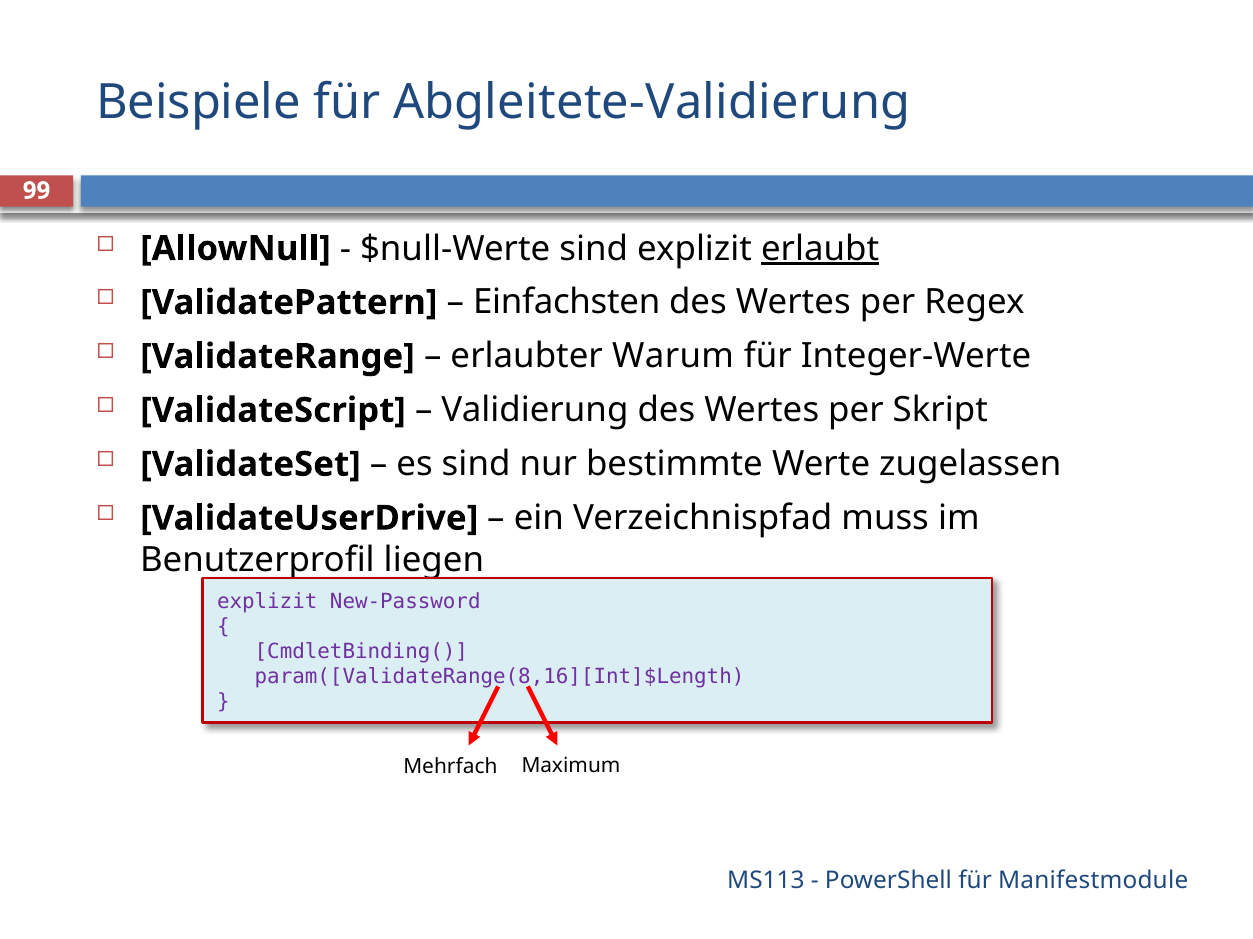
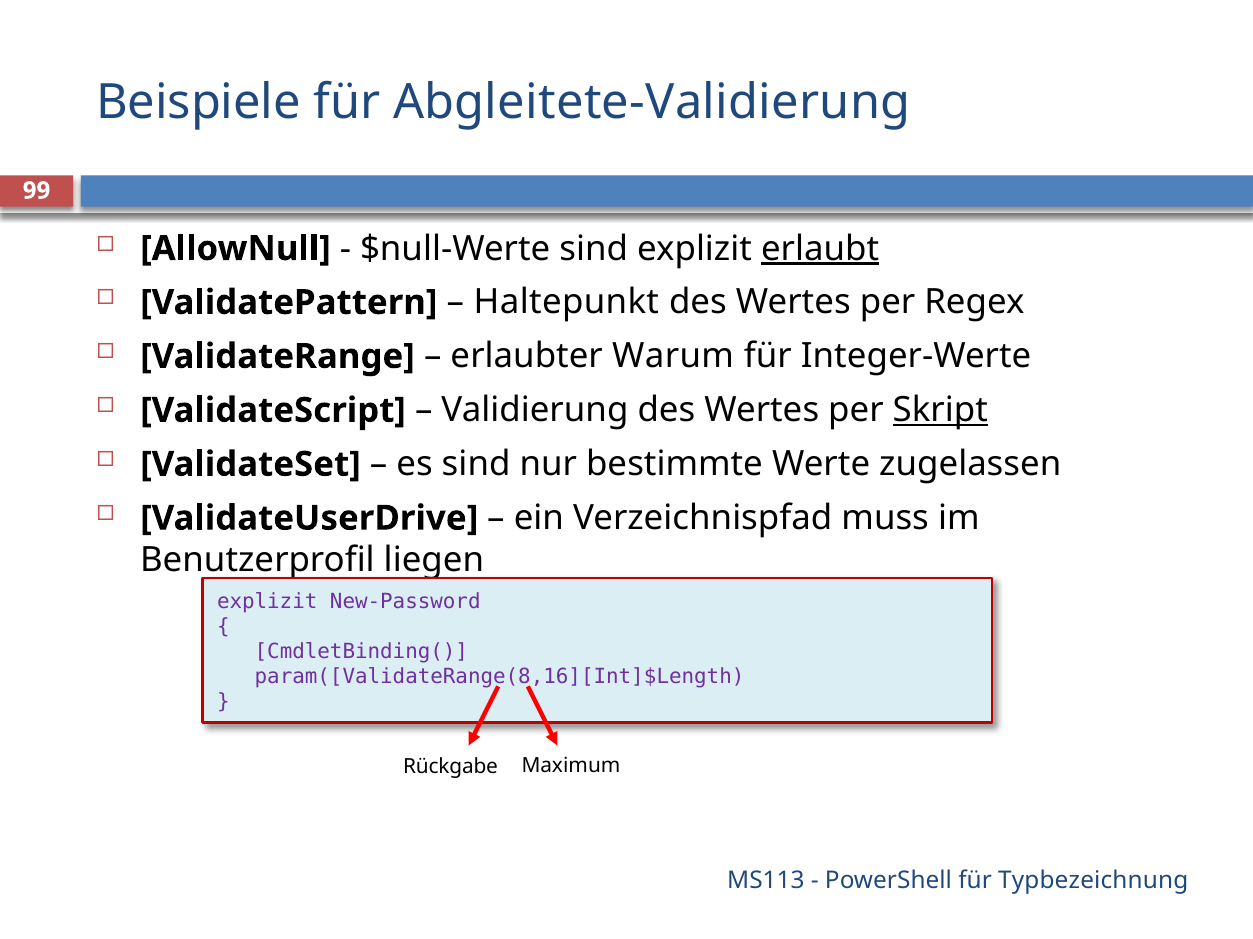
Einfachsten: Einfachsten -> Haltepunkt
Skript underline: none -> present
Mehrfach: Mehrfach -> Rückgabe
Manifestmodule: Manifestmodule -> Typbezeichnung
